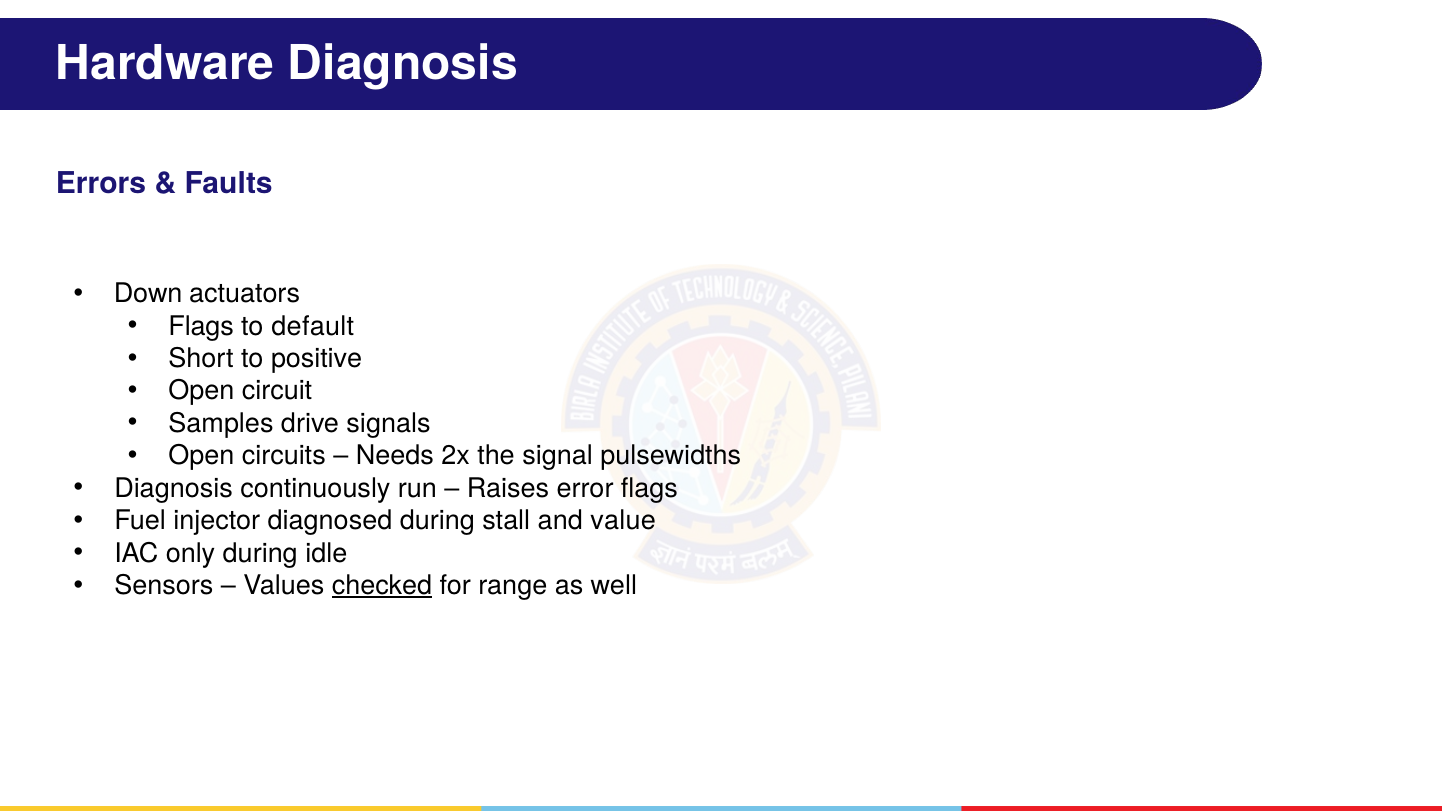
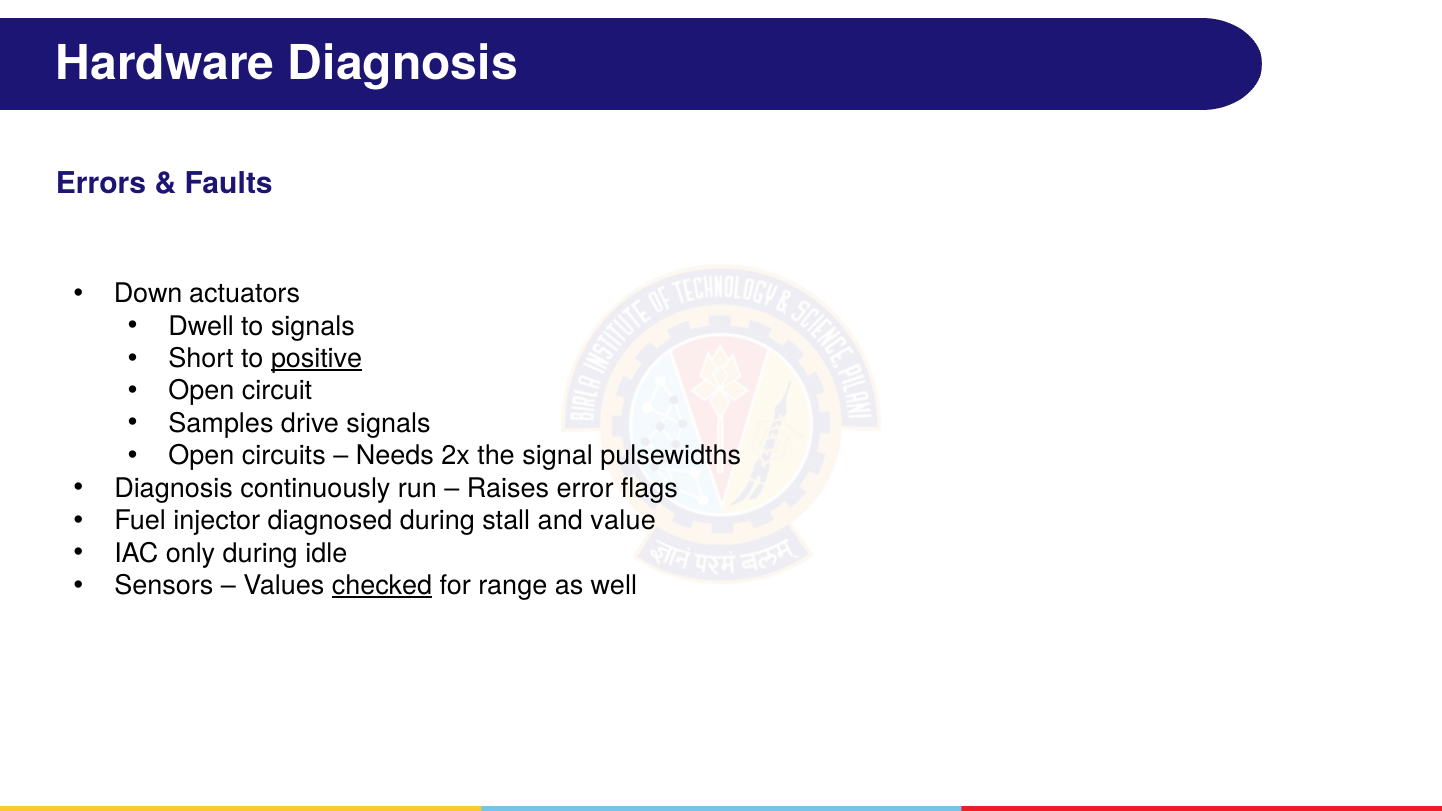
Flags at (201, 326): Flags -> Dwell
to default: default -> signals
positive underline: none -> present
